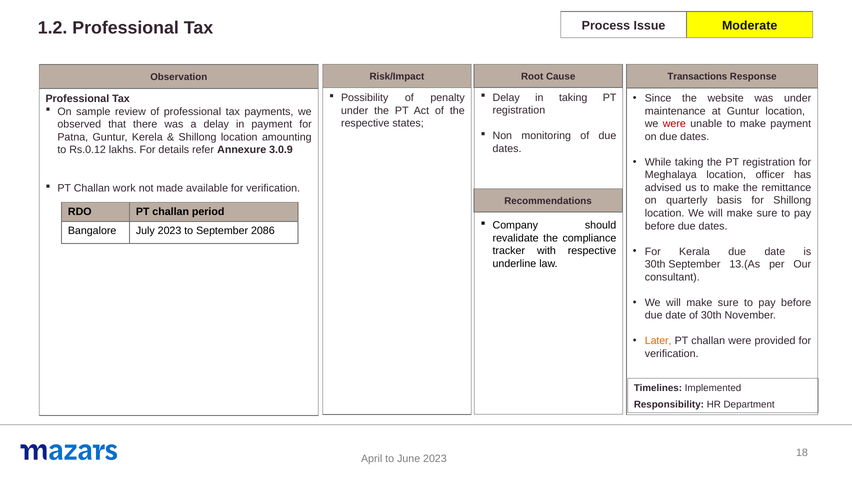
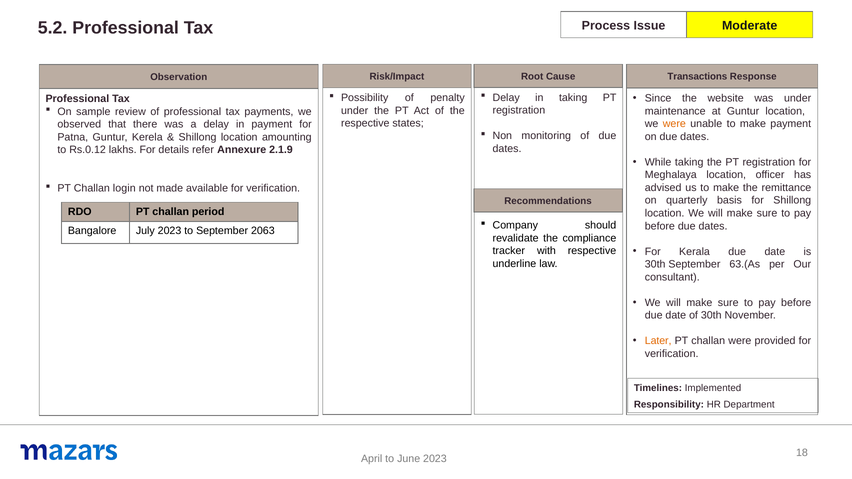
1.2: 1.2 -> 5.2
were at (674, 124) colour: red -> orange
3.0.9: 3.0.9 -> 2.1.9
work: work -> login
2086: 2086 -> 2063
13.(As: 13.(As -> 63.(As
